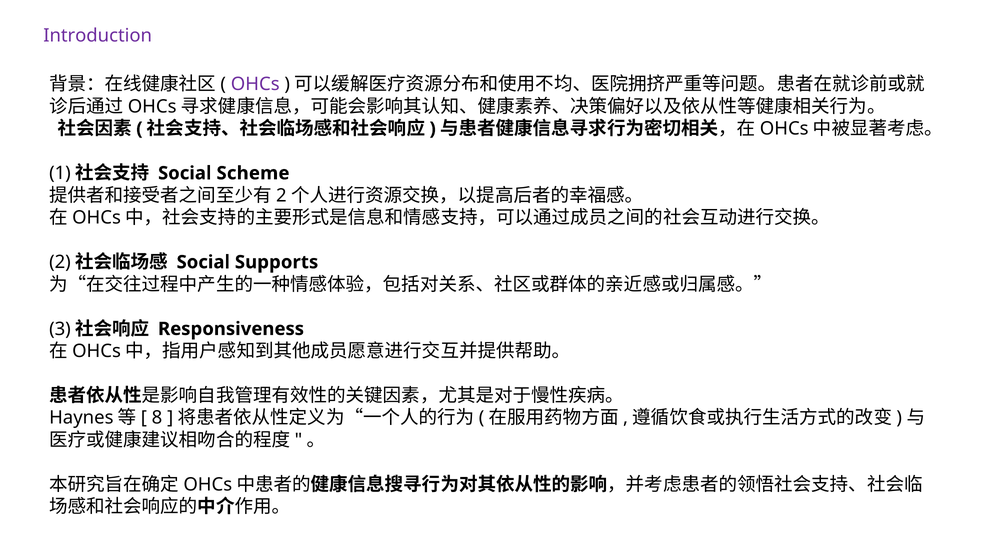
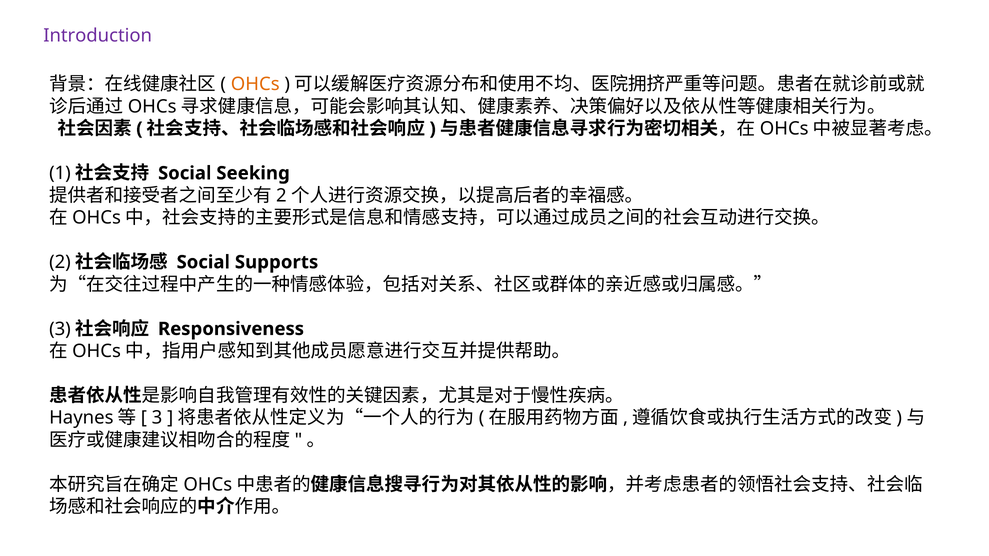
OHCs colour: purple -> orange
Scheme: Scheme -> Seeking
8: 8 -> 3
